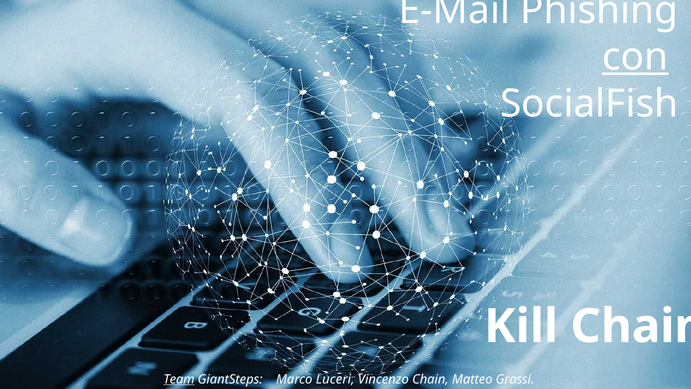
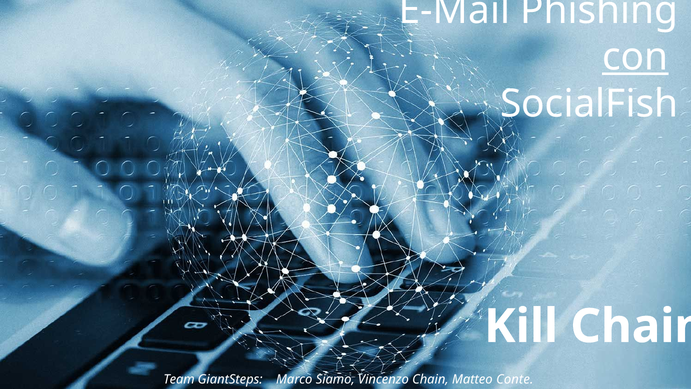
Team underline: present -> none
Luceri: Luceri -> Siamo
Grassi: Grassi -> Conte
